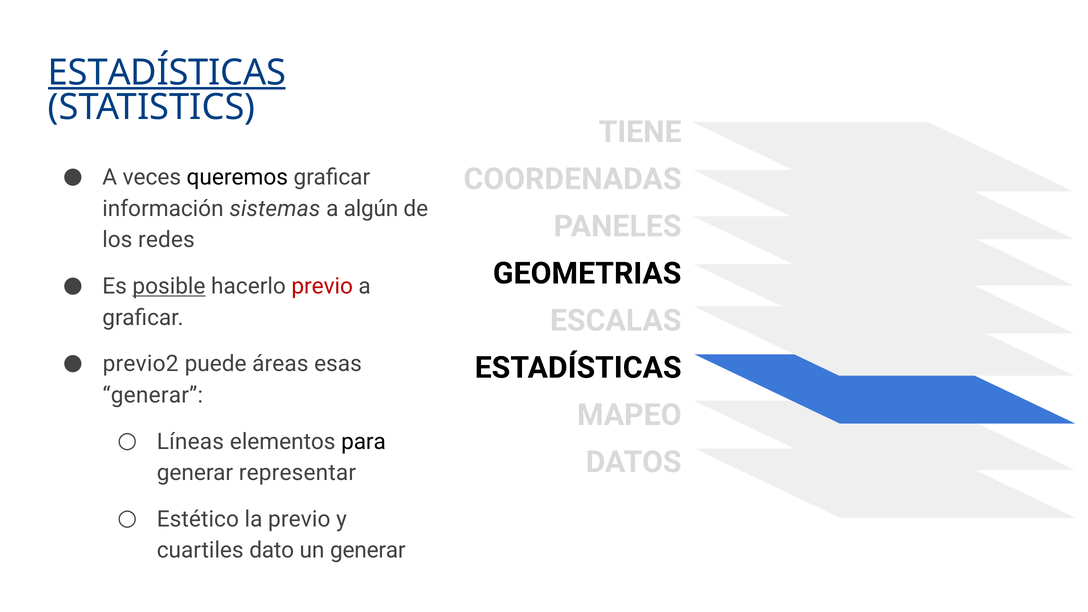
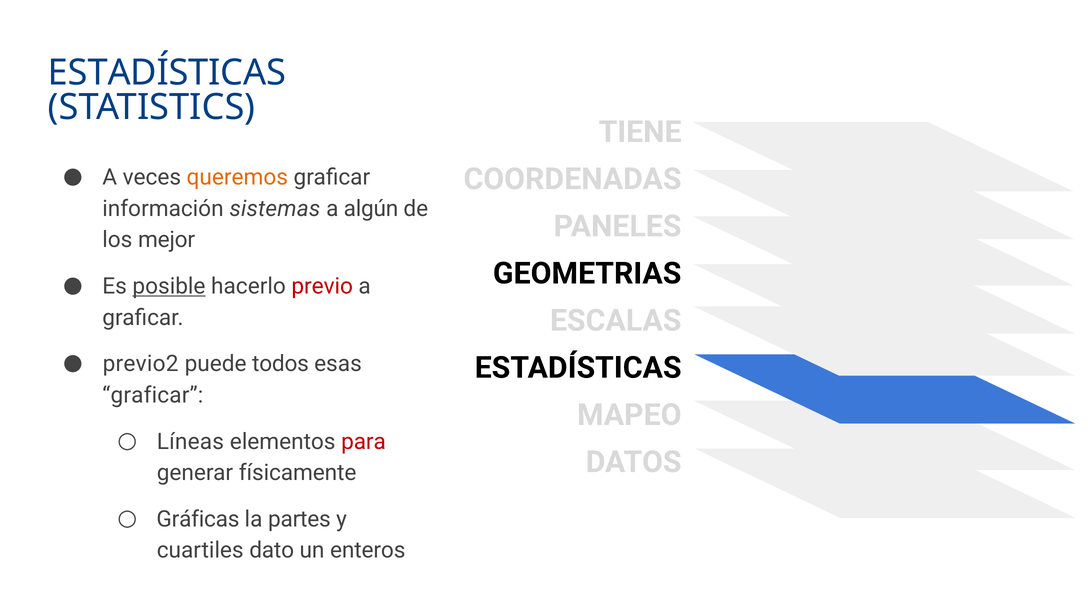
ESTADÍSTICAS at (167, 73) underline: present -> none
queremos colour: black -> orange
redes: redes -> mejor
áreas: áreas -> todos
generar at (153, 395): generar -> graficar
para colour: black -> red
representar: representar -> físicamente
Estético: Estético -> Gráficas
la previo: previo -> partes
un generar: generar -> enteros
